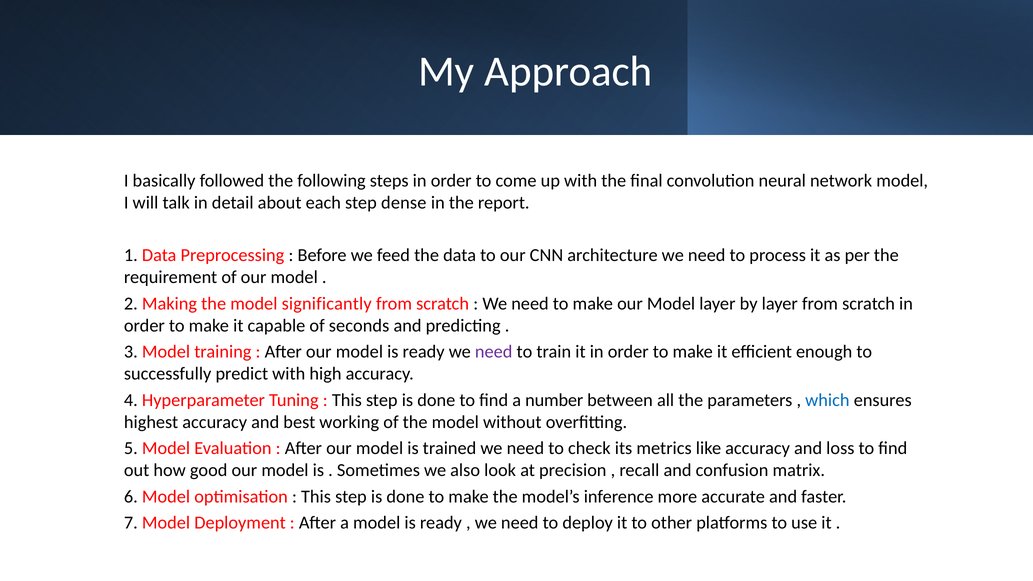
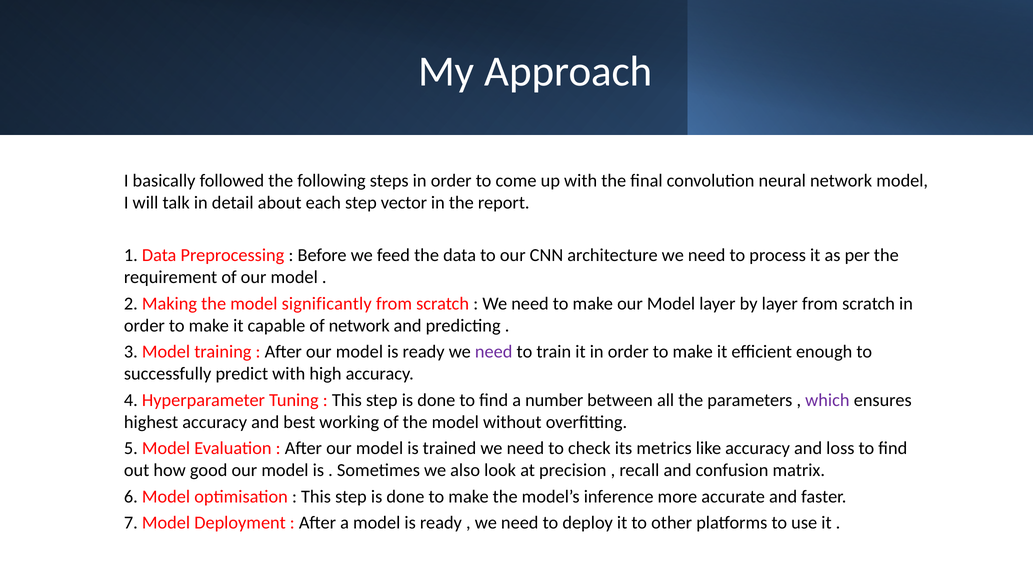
dense: dense -> vector
of seconds: seconds -> network
which colour: blue -> purple
